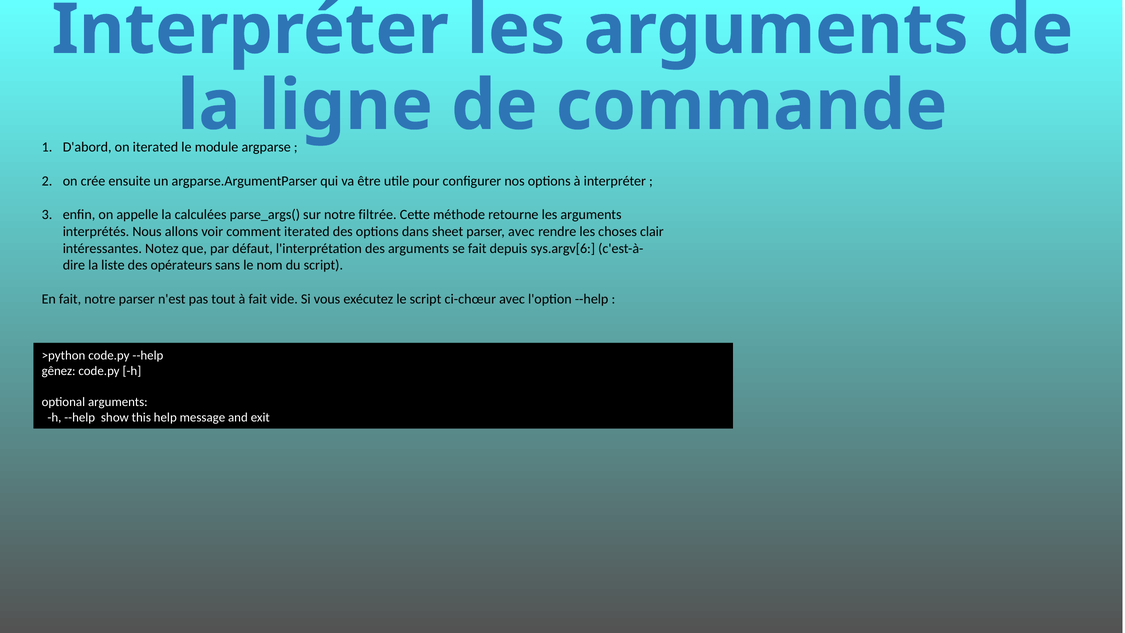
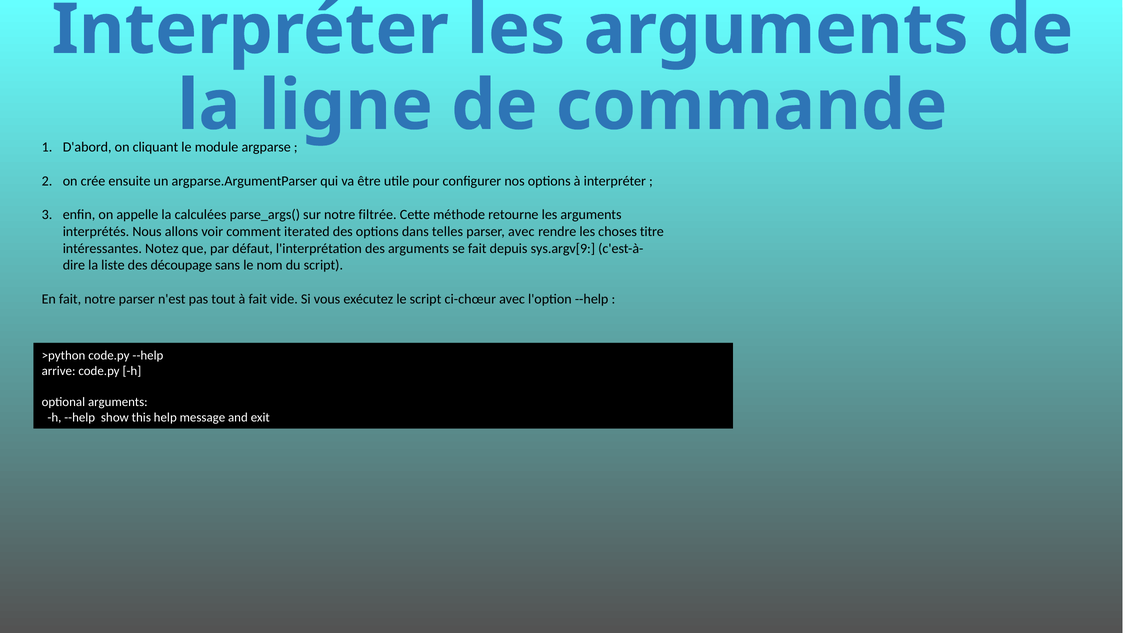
on iterated: iterated -> cliquant
sheet: sheet -> telles
clair: clair -> titre
sys.argv[6: sys.argv[6 -> sys.argv[9
opérateurs: opérateurs -> découpage
gênez: gênez -> arrive
